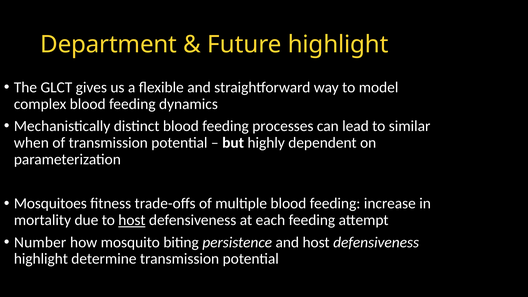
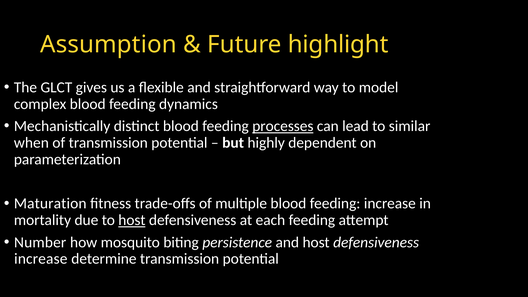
Department: Department -> Assumption
processes underline: none -> present
Mosquitoes: Mosquitoes -> Maturation
highlight at (41, 259): highlight -> increase
